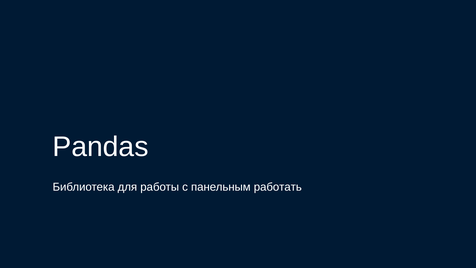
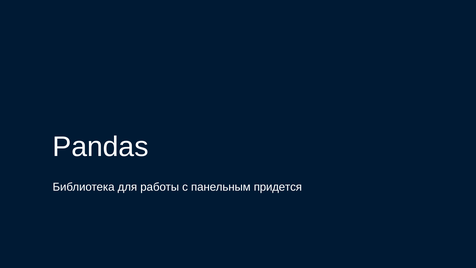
работать: работать -> придется
